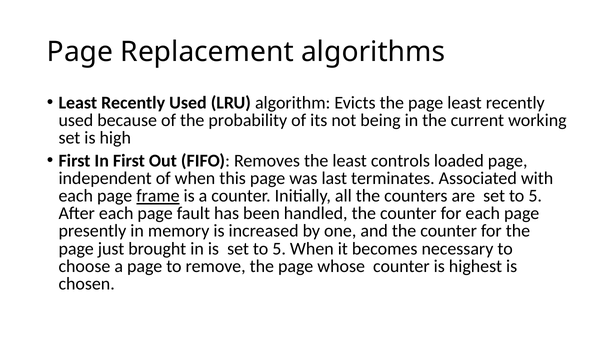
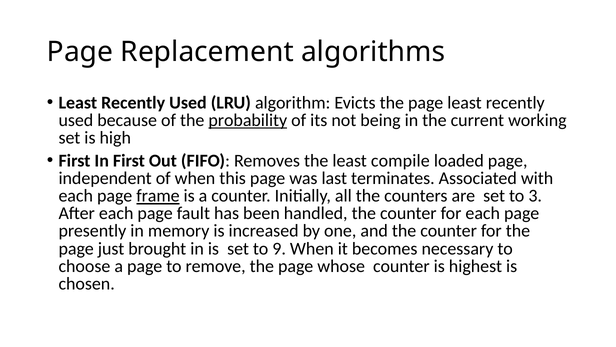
probability underline: none -> present
controls: controls -> compile
are set to 5: 5 -> 3
is set to 5: 5 -> 9
